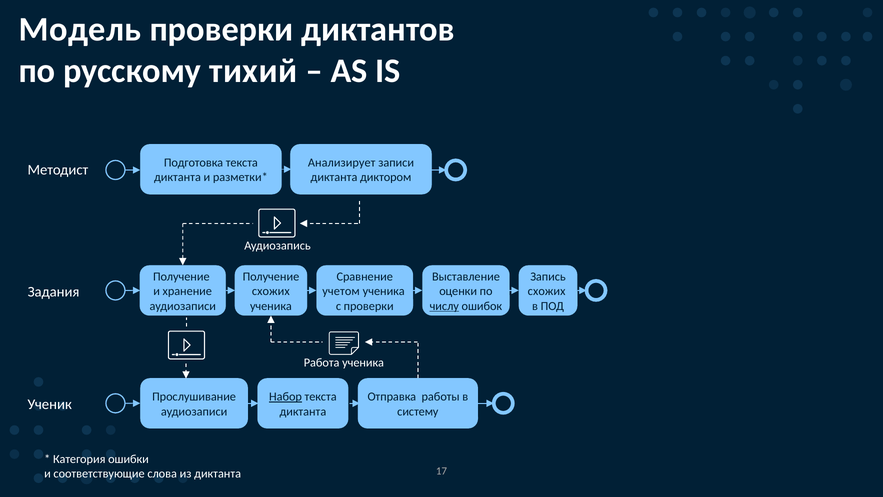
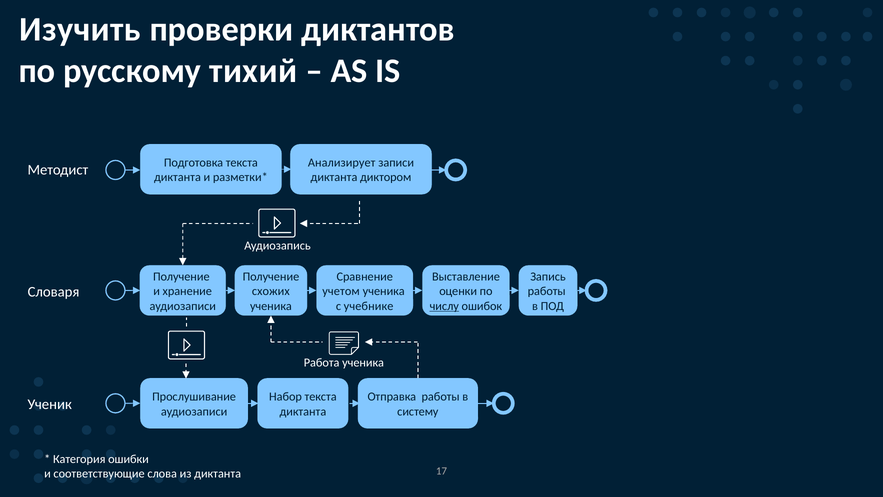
Модель: Модель -> Изучить
Задания: Задания -> Словаря
схожих at (547, 291): схожих -> работы
с проверки: проверки -> учебнике
Набор underline: present -> none
